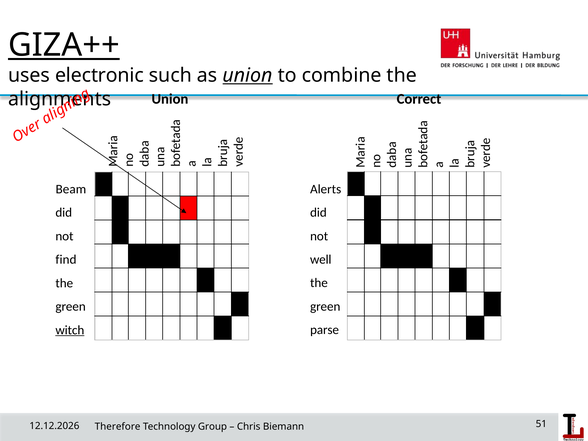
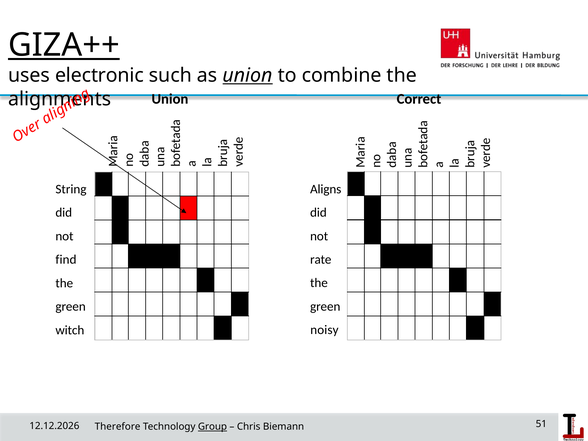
Alerts: Alerts -> Aligns
Beam: Beam -> String
well: well -> rate
parse: parse -> noisy
witch underline: present -> none
Group underline: none -> present
